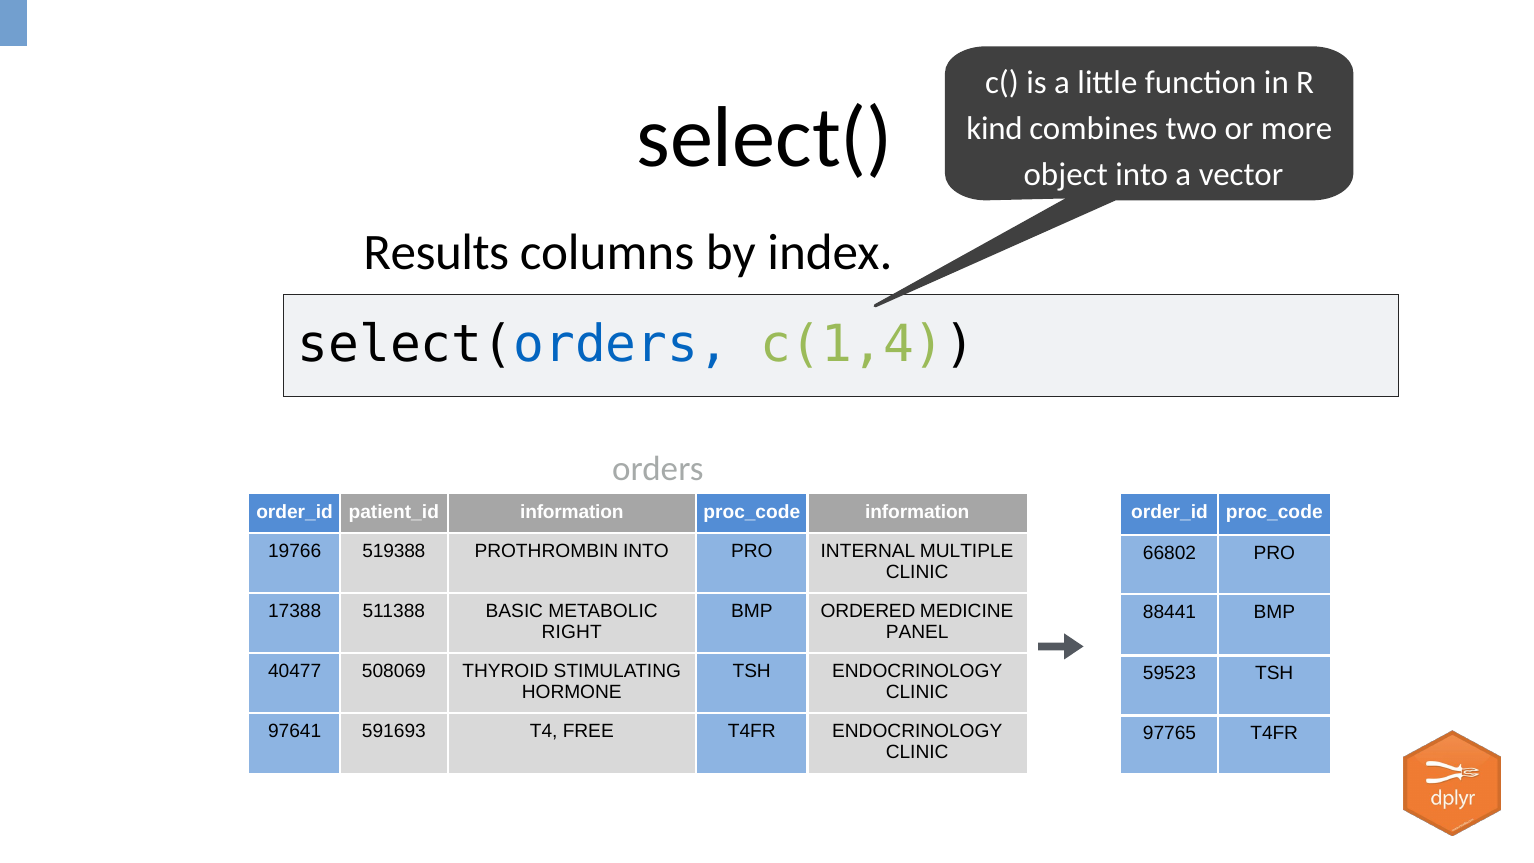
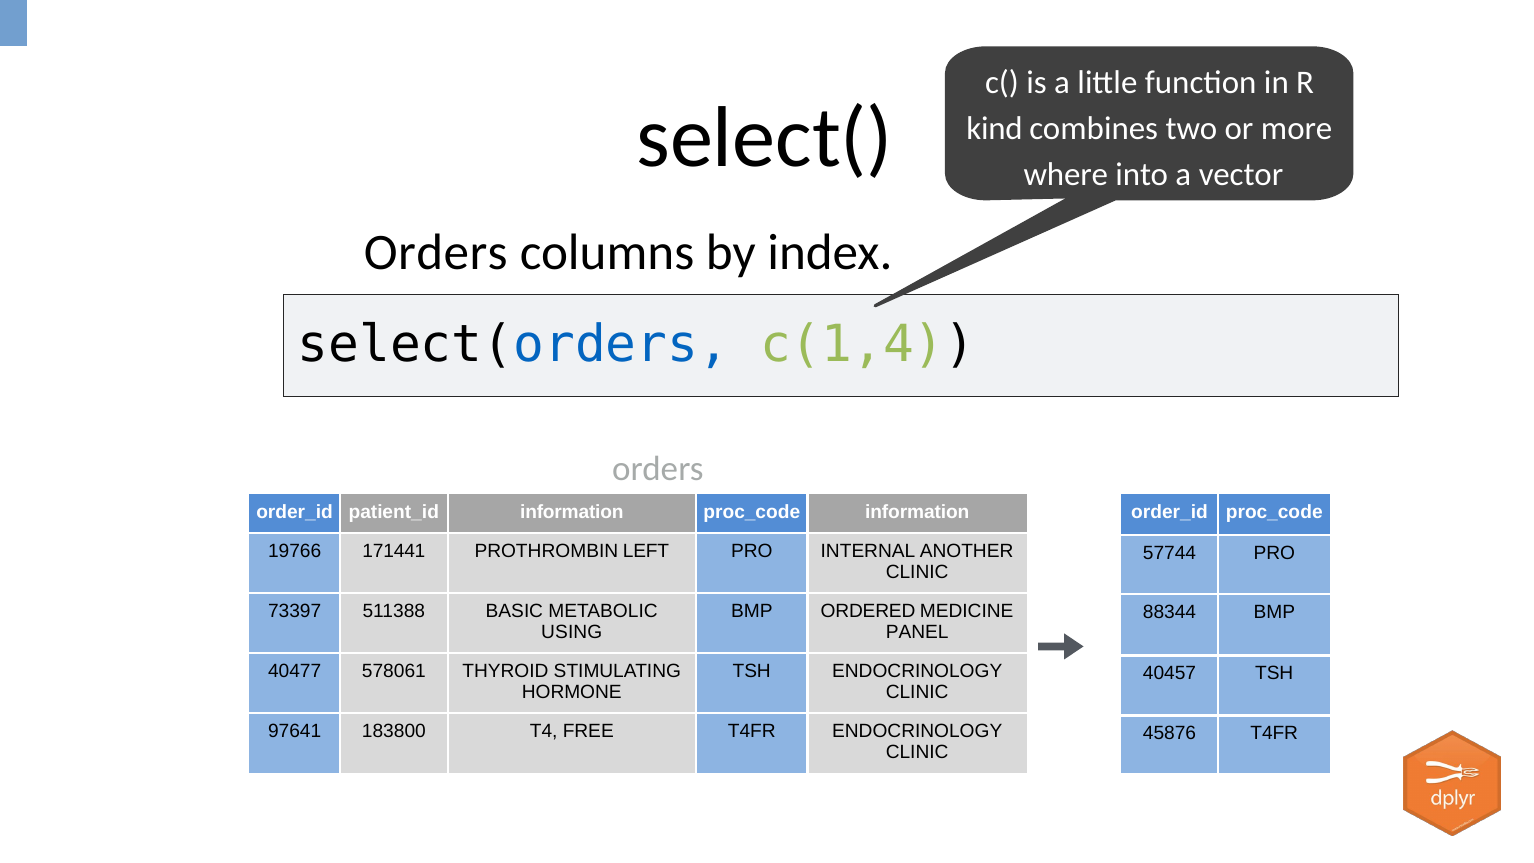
object: object -> where
Results at (436, 252): Results -> Orders
519388: 519388 -> 171441
PROTHROMBIN INTO: INTO -> LEFT
MULTIPLE: MULTIPLE -> ANOTHER
66802: 66802 -> 57744
17388: 17388 -> 73397
88441: 88441 -> 88344
RIGHT: RIGHT -> USING
508069: 508069 -> 578061
59523: 59523 -> 40457
591693: 591693 -> 183800
97765: 97765 -> 45876
